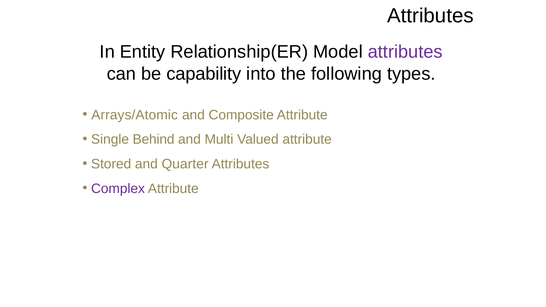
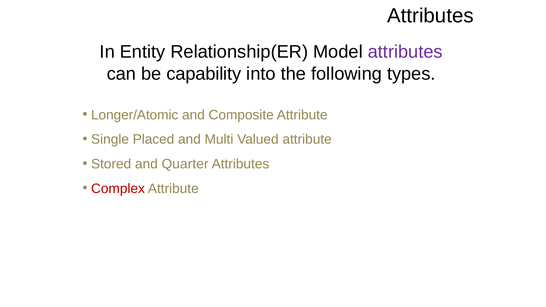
Arrays/Atomic: Arrays/Atomic -> Longer/Atomic
Behind: Behind -> Placed
Complex colour: purple -> red
